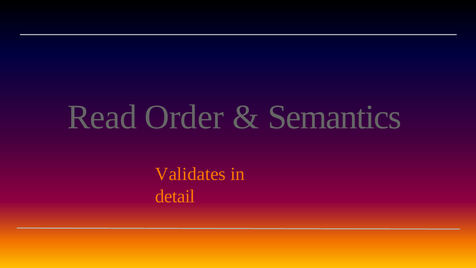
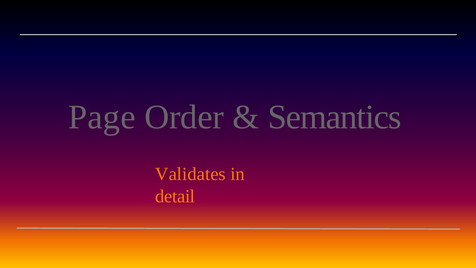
Read: Read -> Page
